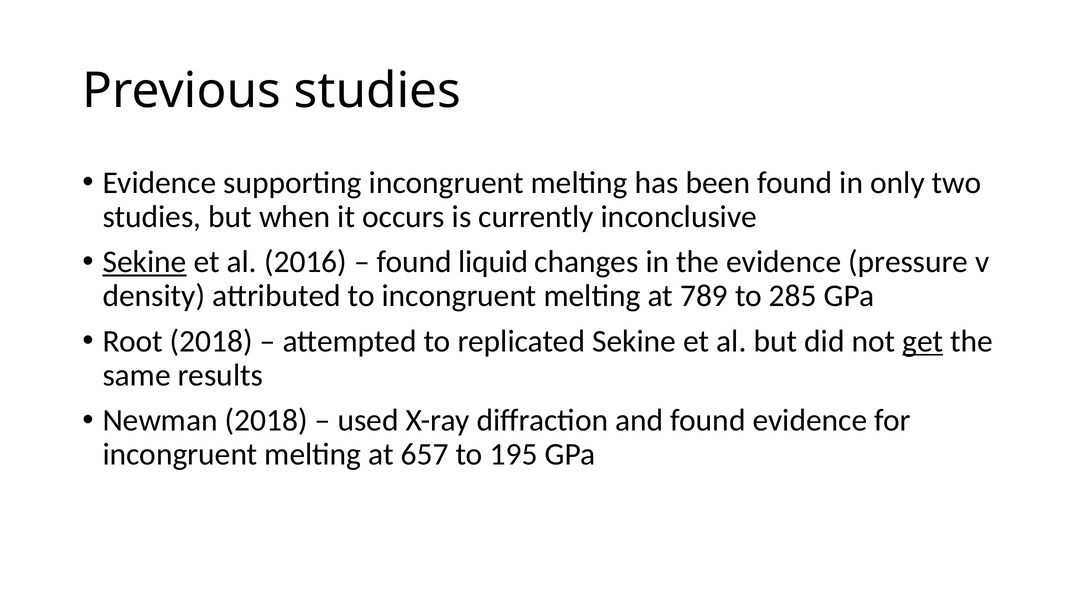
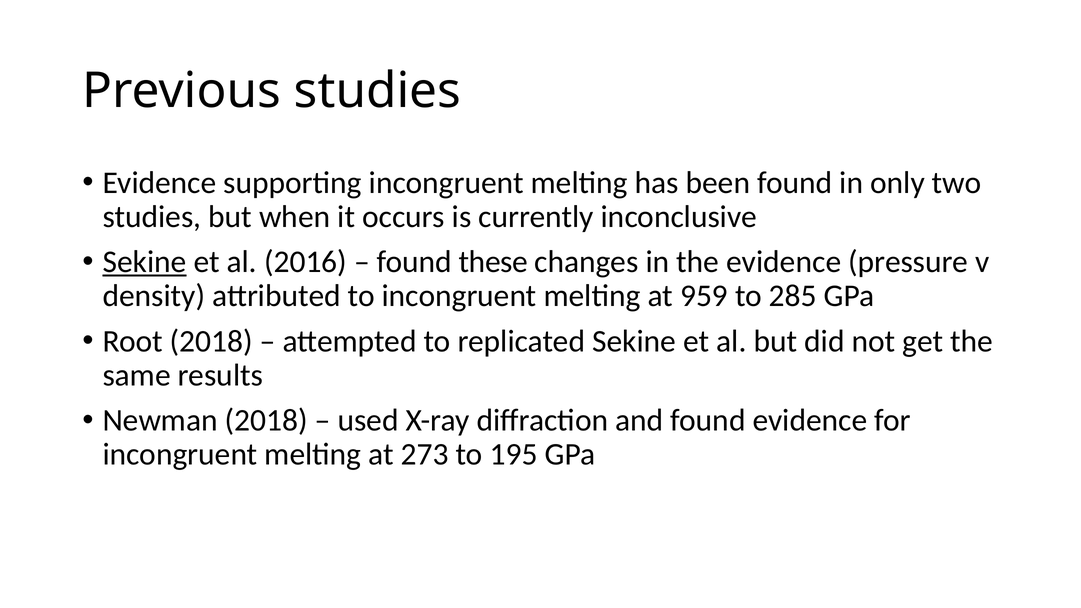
liquid: liquid -> these
789: 789 -> 959
get underline: present -> none
657: 657 -> 273
